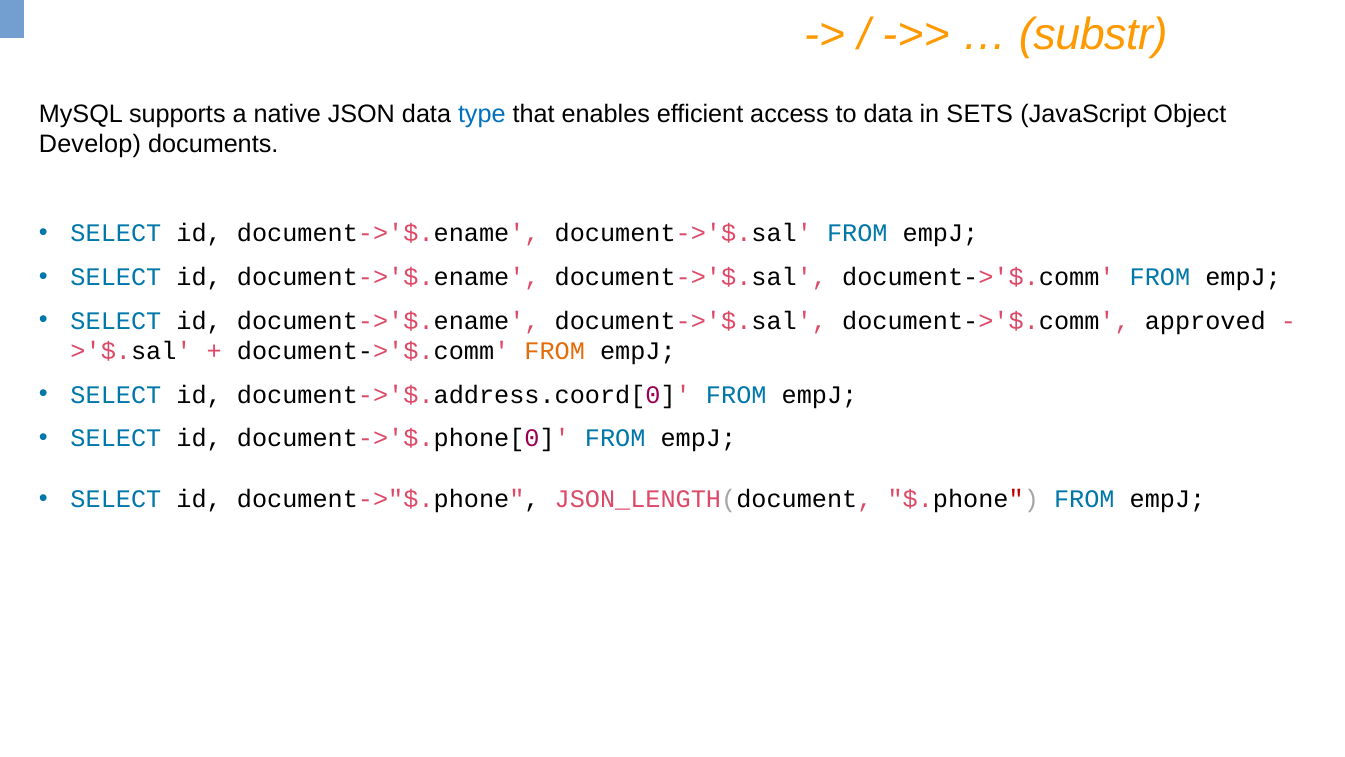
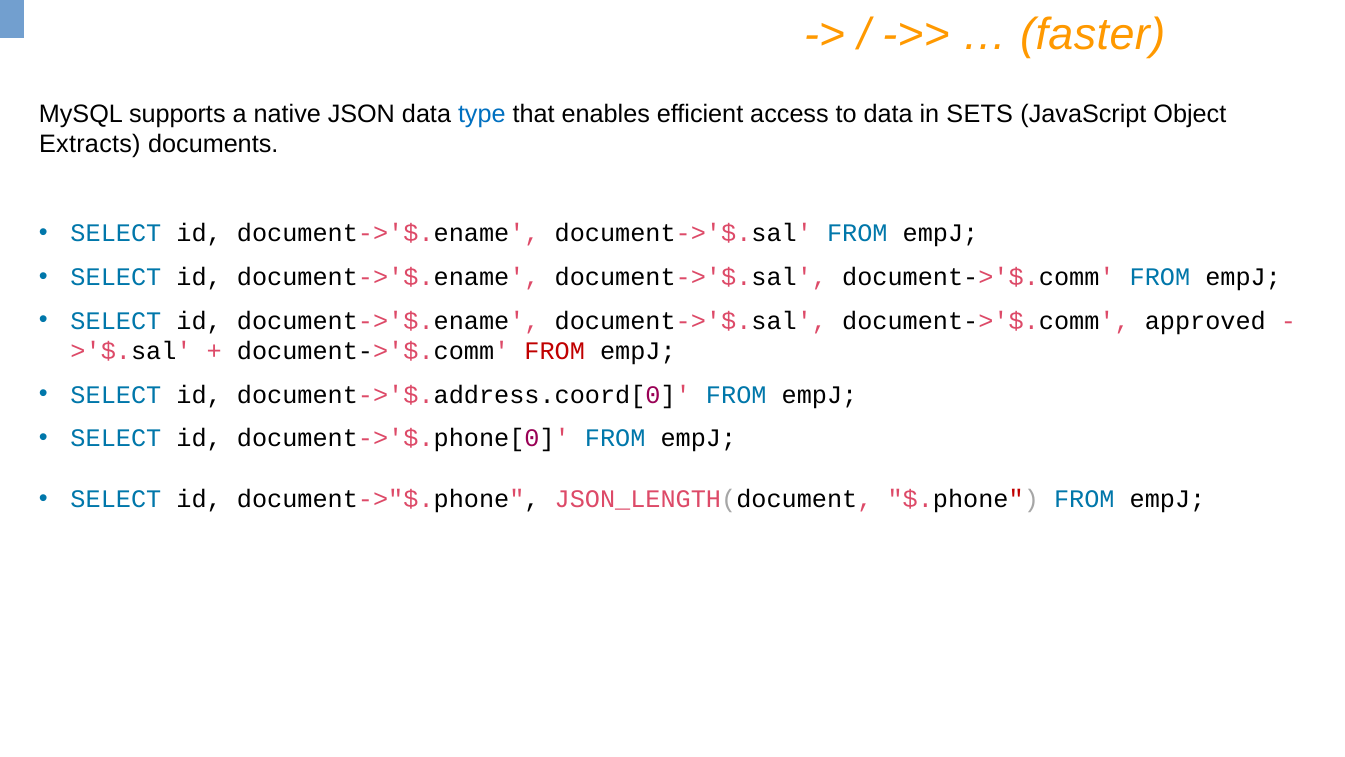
substr: substr -> faster
Develop: Develop -> Extracts
FROM at (555, 351) colour: orange -> red
